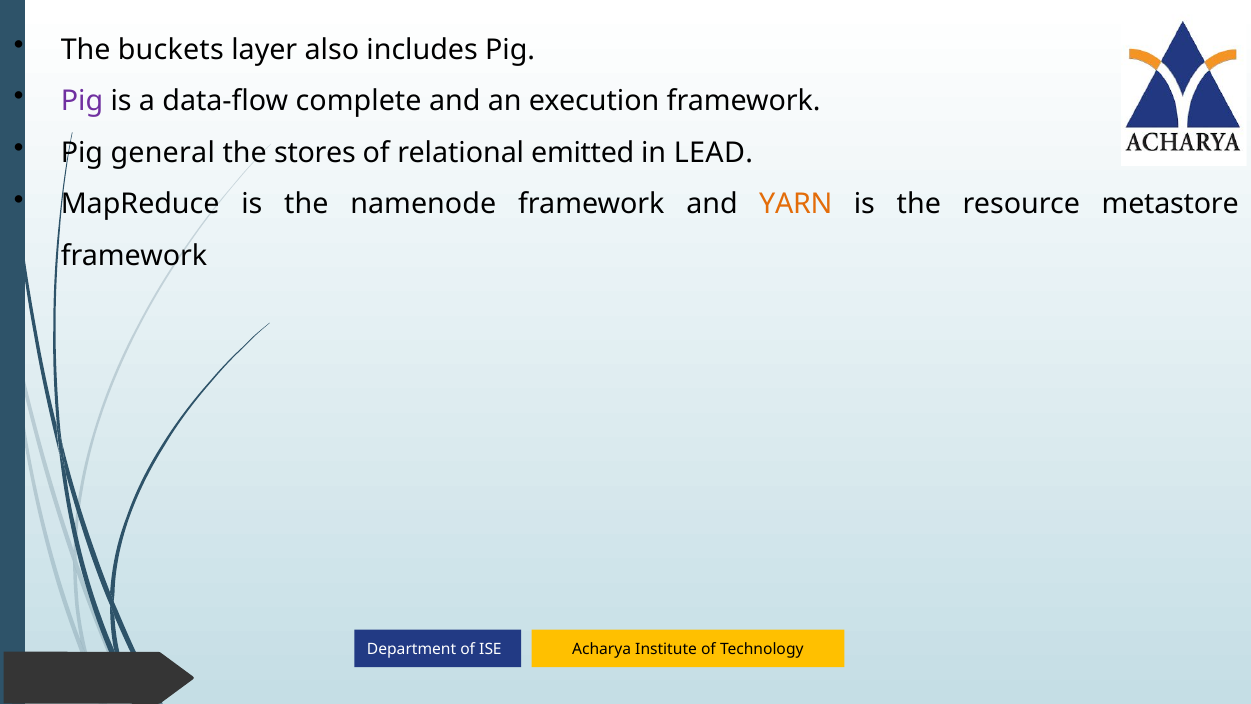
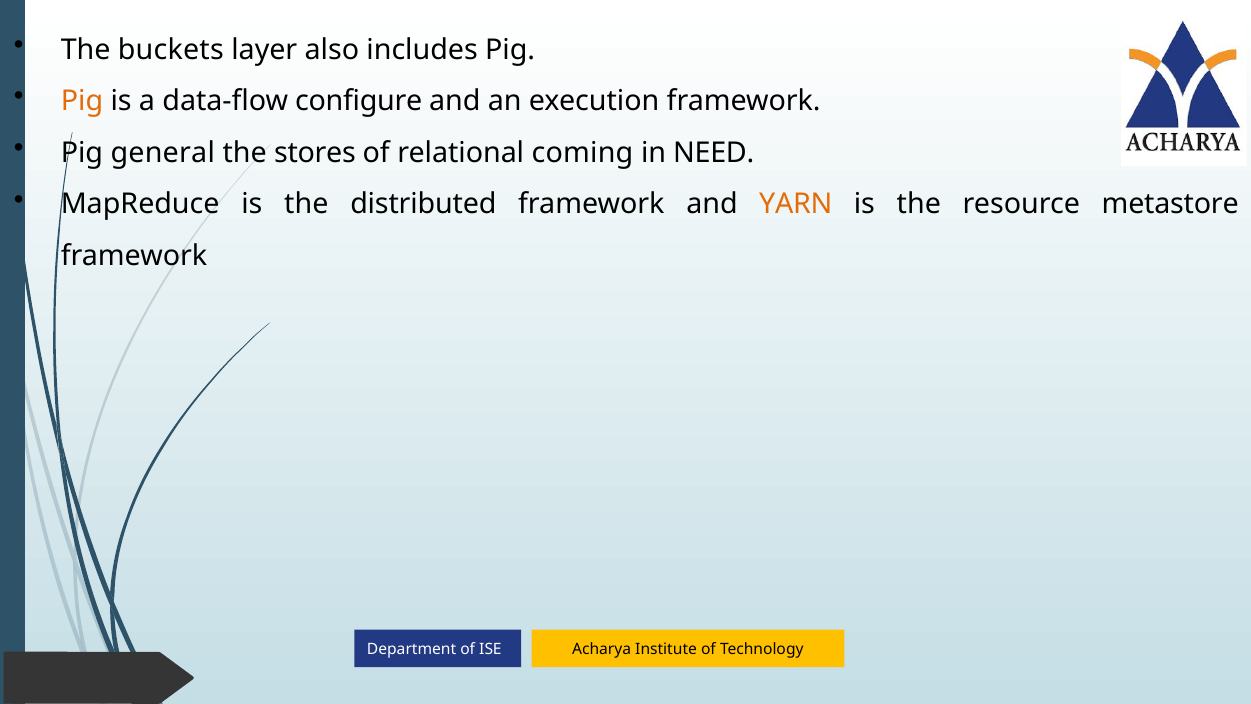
Pig at (82, 101) colour: purple -> orange
complete: complete -> configure
emitted: emitted -> coming
LEAD: LEAD -> NEED
namenode: namenode -> distributed
